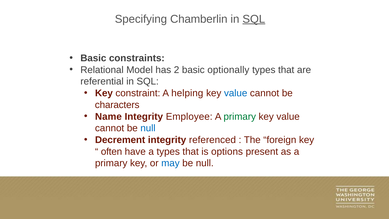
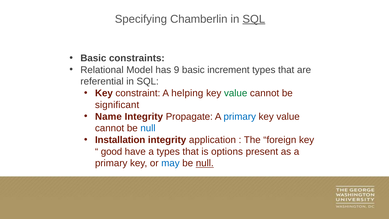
2: 2 -> 9
optionally: optionally -> increment
value at (236, 93) colour: blue -> green
characters: characters -> significant
Employee: Employee -> Propagate
primary at (240, 116) colour: green -> blue
Decrement: Decrement -> Installation
referenced: referenced -> application
often: often -> good
null at (205, 163) underline: none -> present
